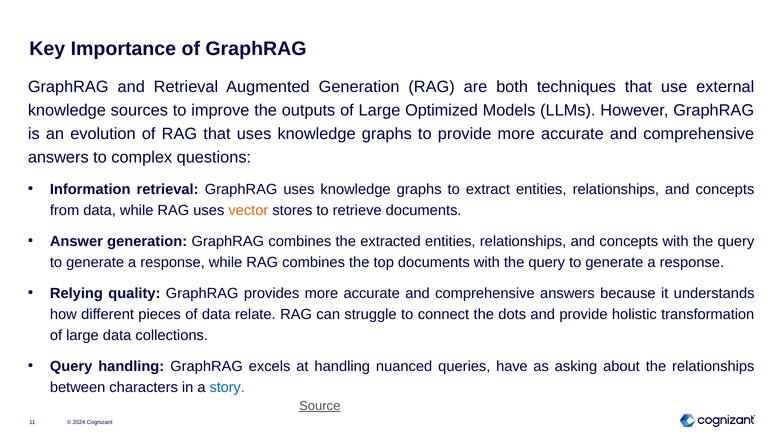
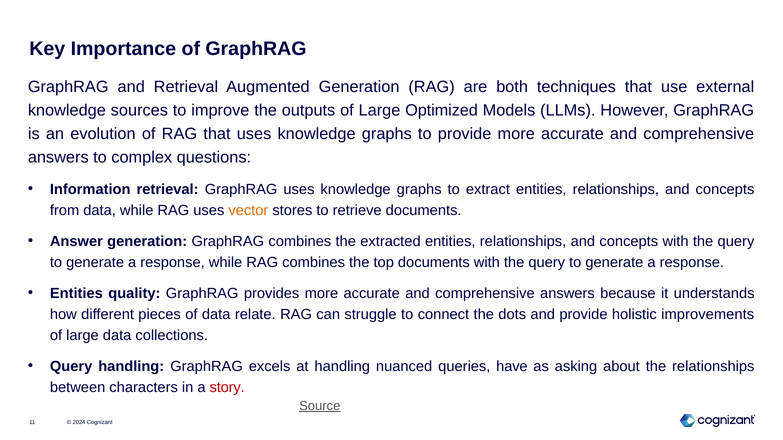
Relying at (76, 293): Relying -> Entities
transformation: transformation -> improvements
story colour: blue -> red
